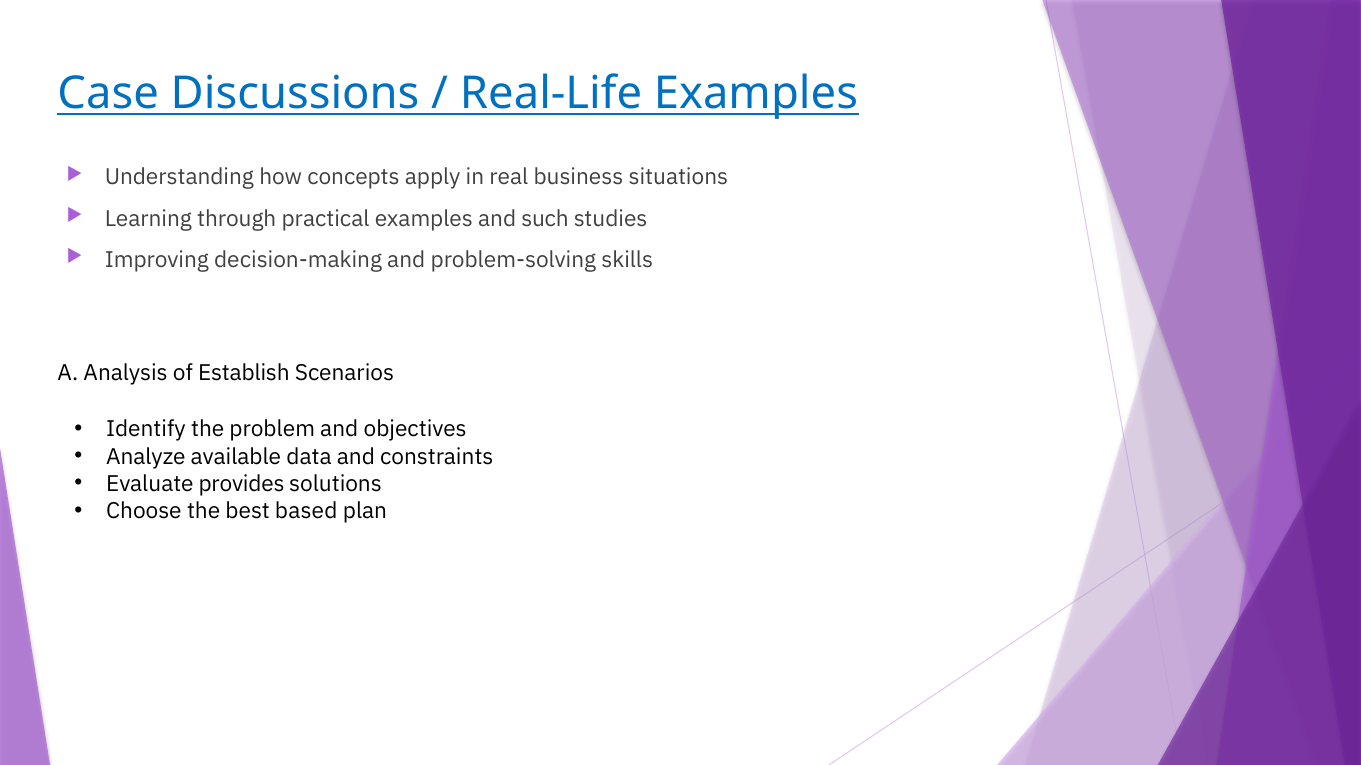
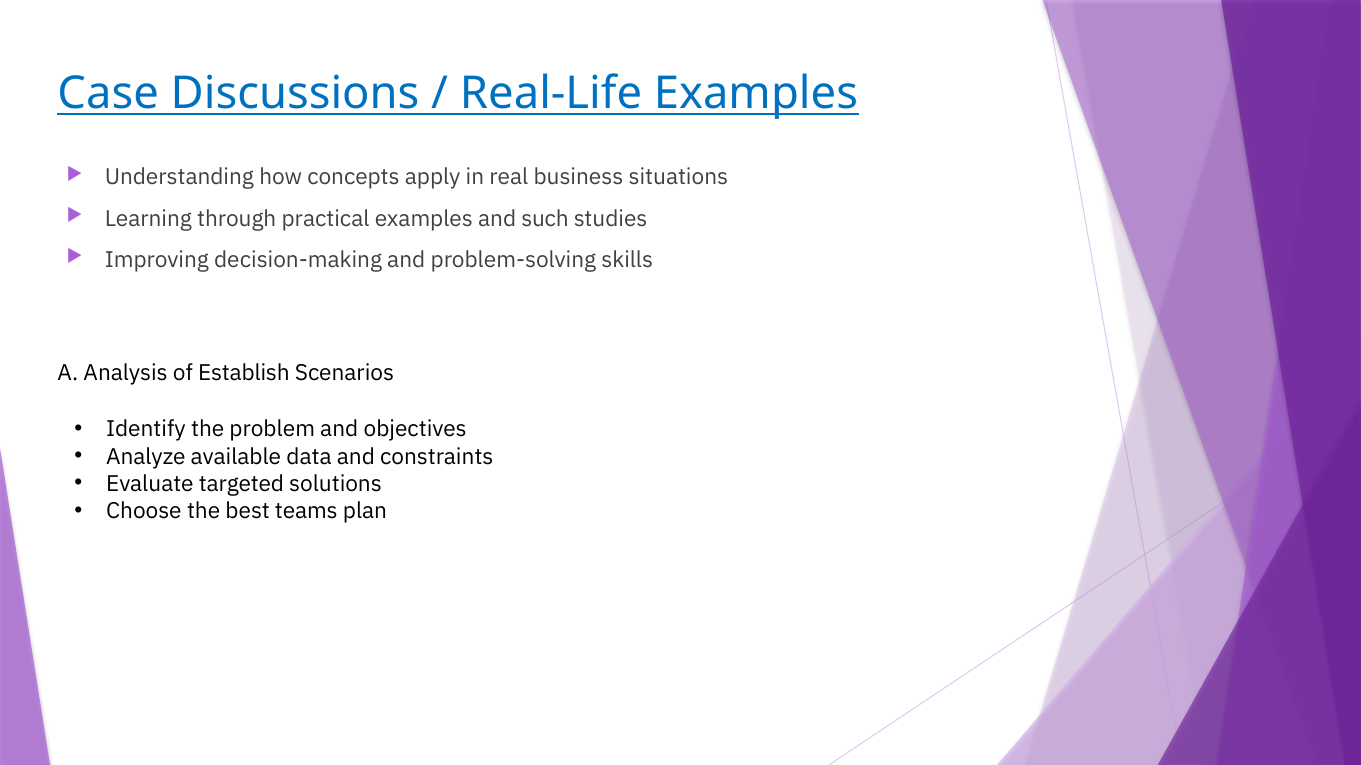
provides: provides -> targeted
based: based -> teams
